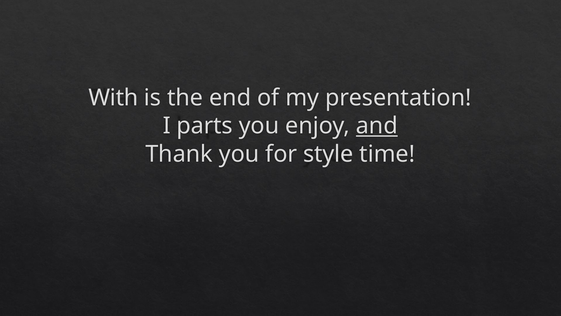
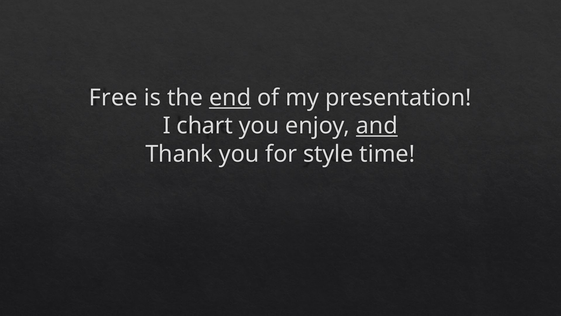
With: With -> Free
end underline: none -> present
parts: parts -> chart
